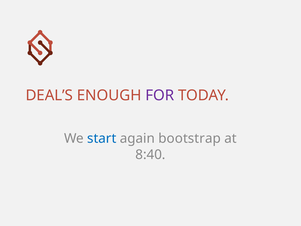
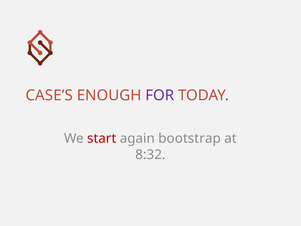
DEAL’S: DEAL’S -> CASE’S
start colour: blue -> red
8:40: 8:40 -> 8:32
